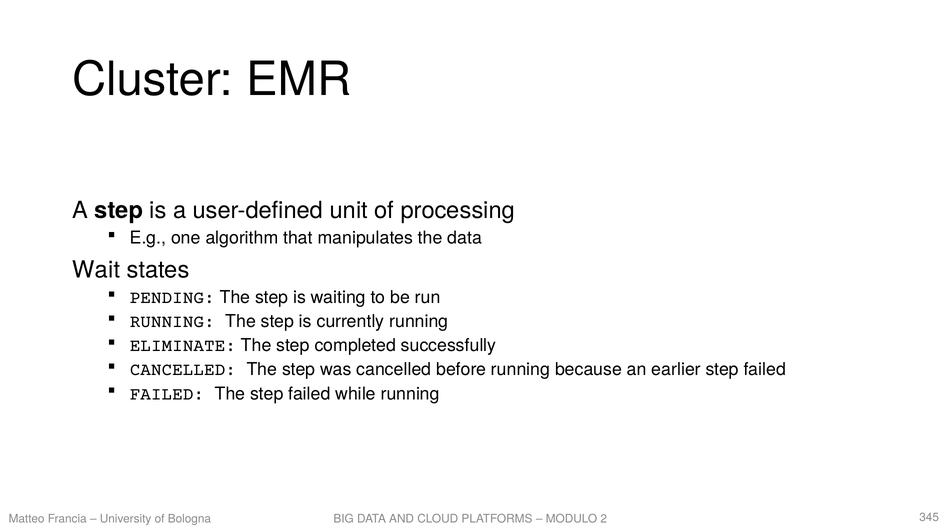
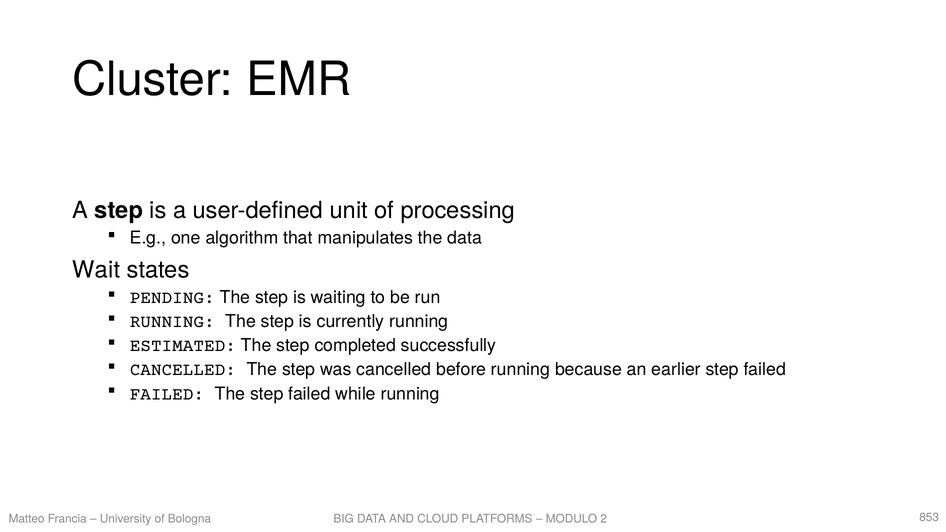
ELIMINATE: ELIMINATE -> ESTIMATED
345: 345 -> 853
